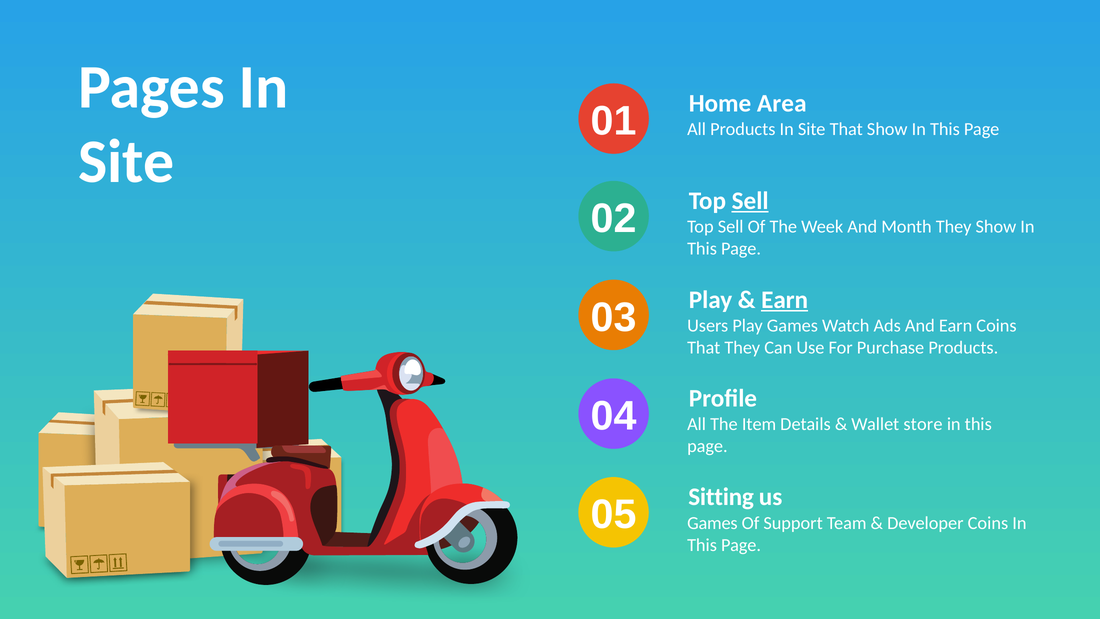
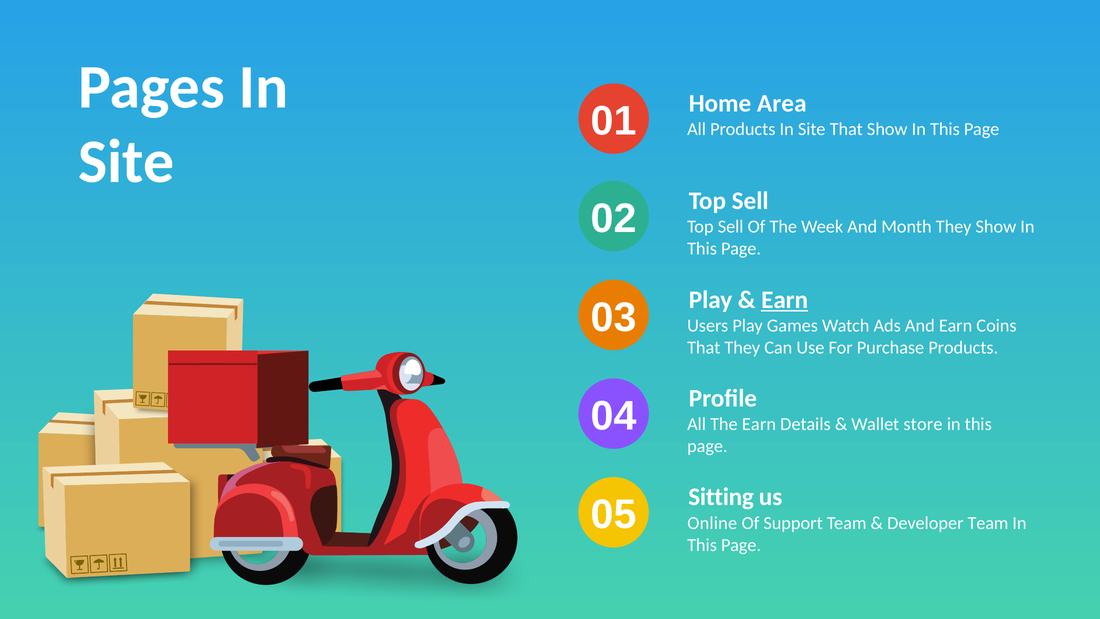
Sell at (750, 201) underline: present -> none
The Item: Item -> Earn
Games at (712, 523): Games -> Online
Developer Coins: Coins -> Team
